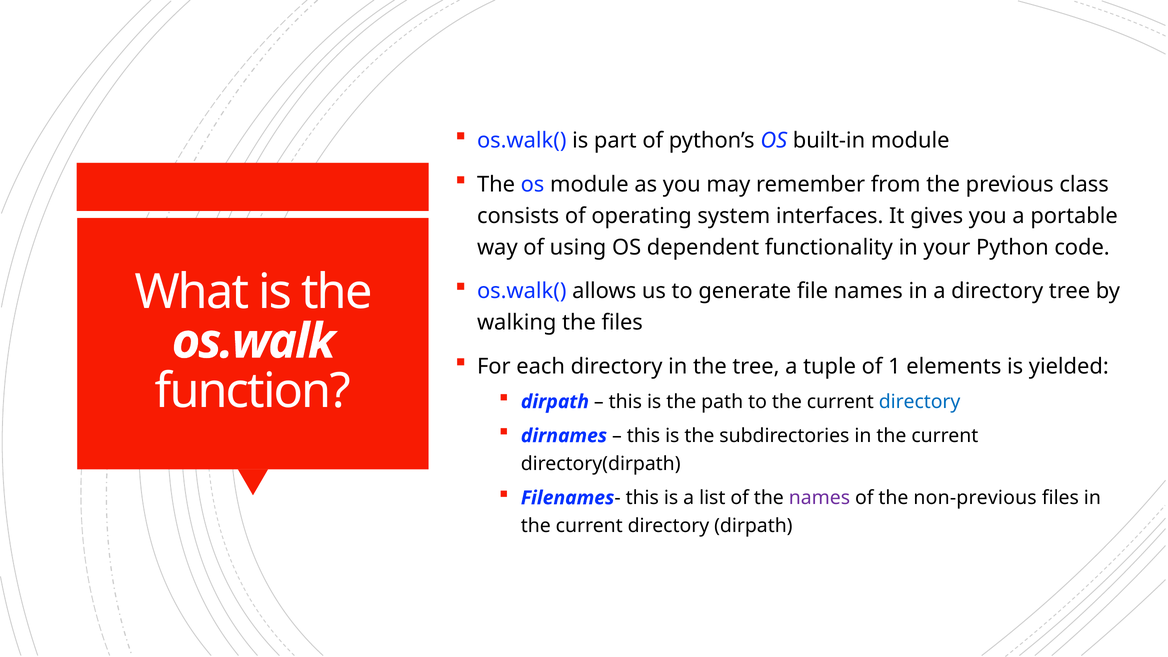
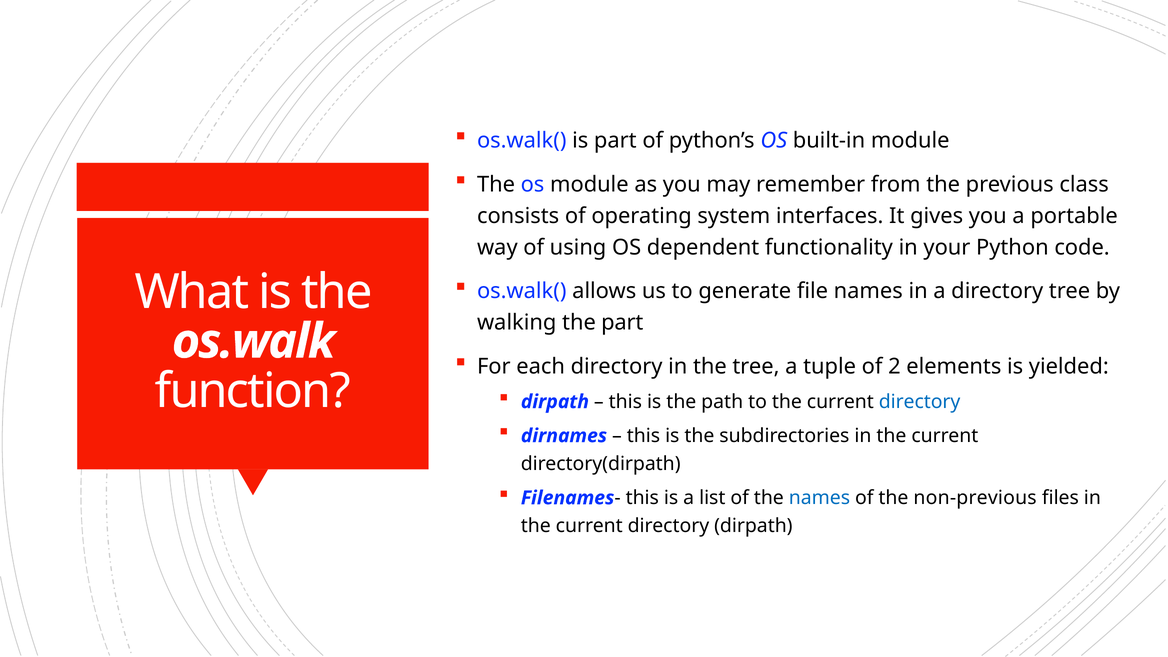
the files: files -> part
1: 1 -> 2
names at (819, 498) colour: purple -> blue
